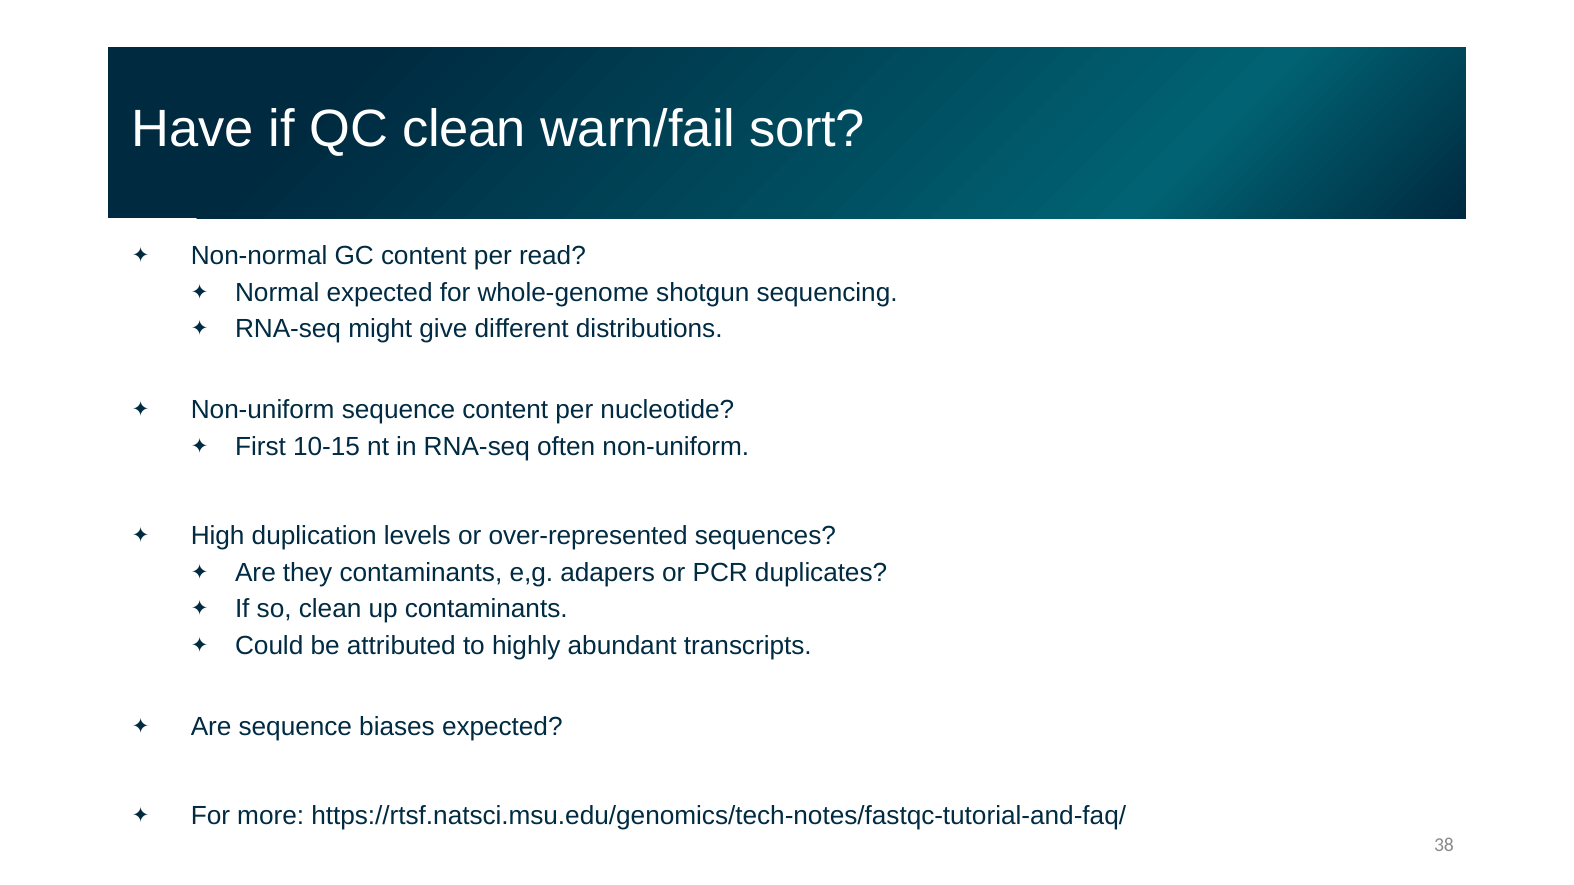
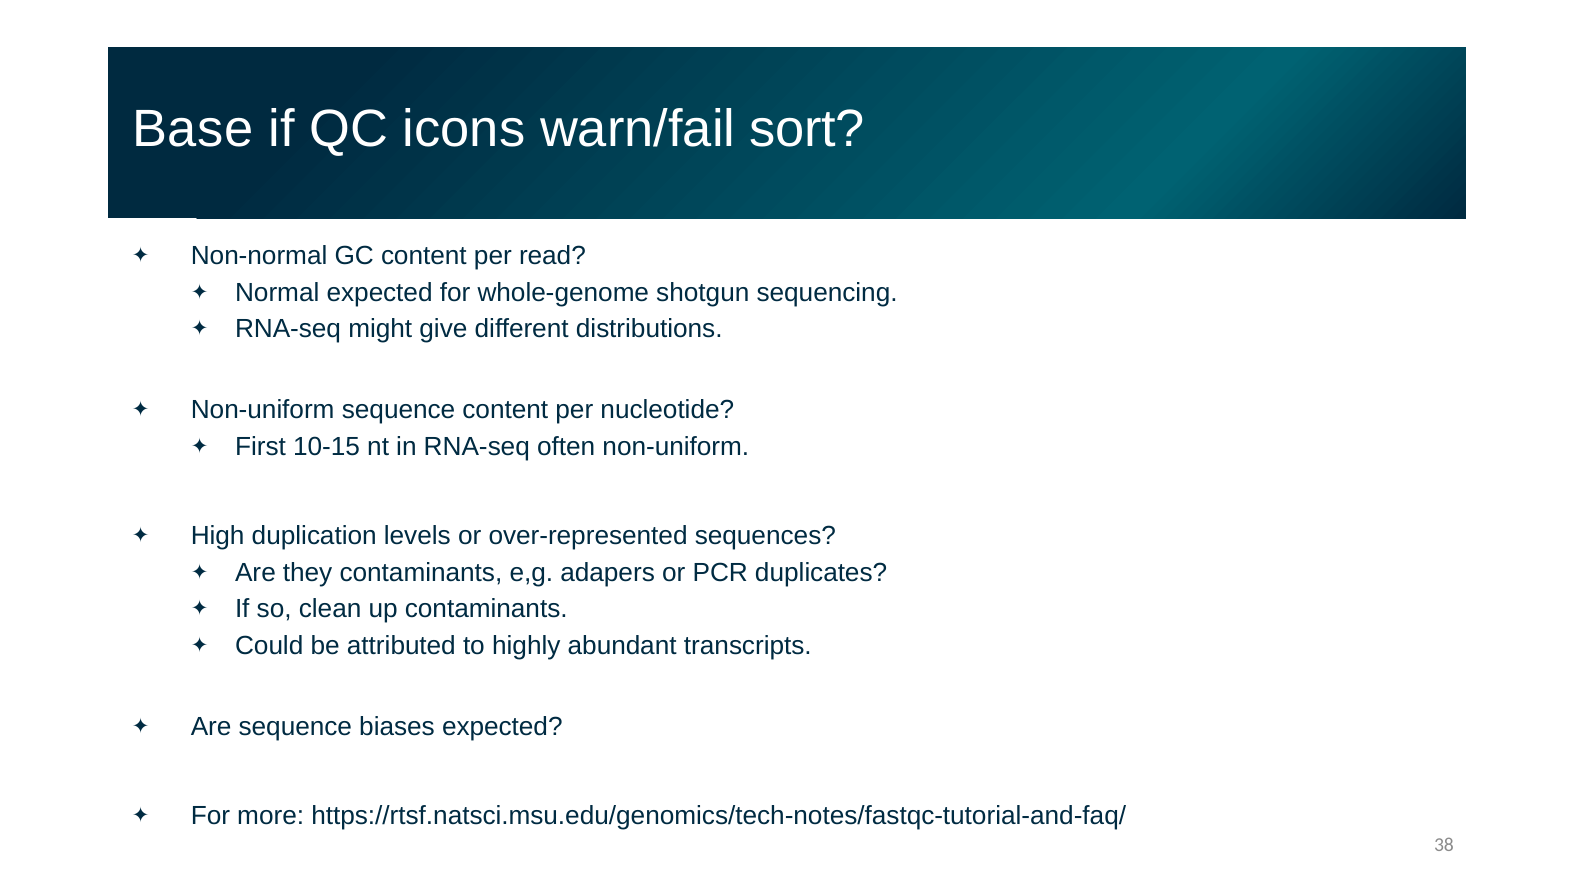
Have: Have -> Base
QC clean: clean -> icons
